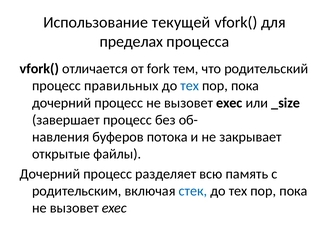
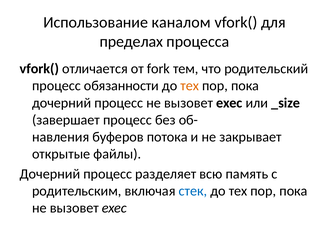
текущей: текущей -> каналом
правильных: правильных -> обязанности
тех at (190, 86) colour: blue -> orange
